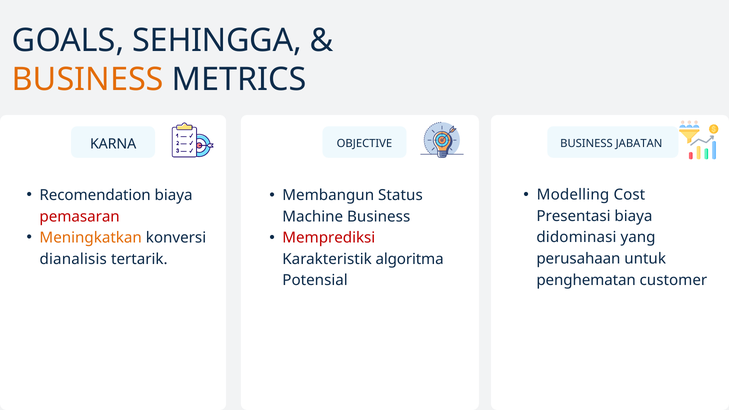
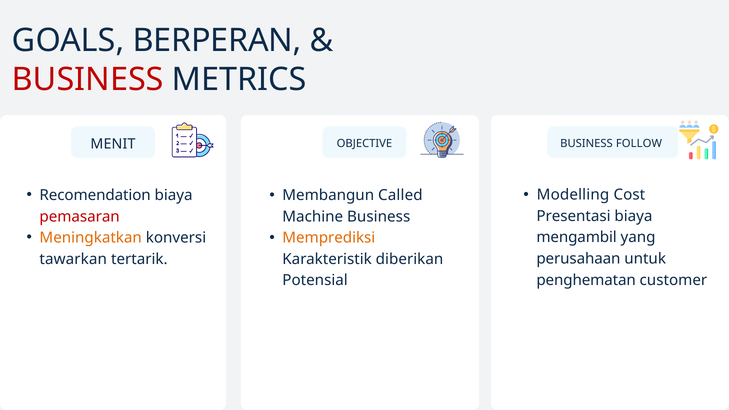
SEHINGGA: SEHINGGA -> BERPERAN
BUSINESS at (88, 79) colour: orange -> red
KARNA: KARNA -> MENIT
JABATAN: JABATAN -> FOLLOW
Status: Status -> Called
Memprediksi colour: red -> orange
didominasi: didominasi -> mengambil
dianalisis: dianalisis -> tawarkan
algoritma: algoritma -> diberikan
